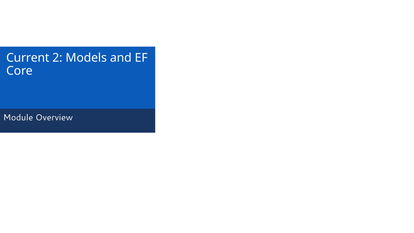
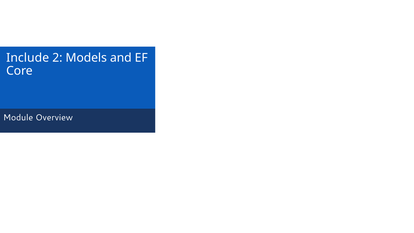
Current: Current -> Include
